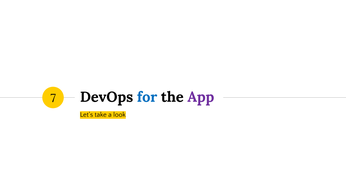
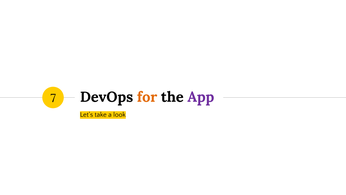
for colour: blue -> orange
